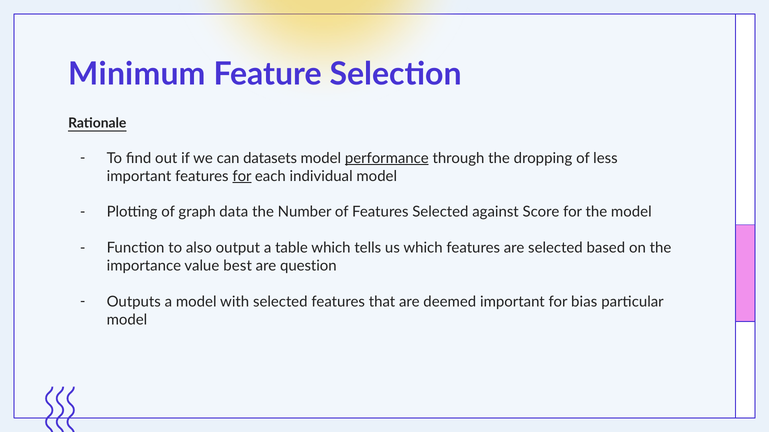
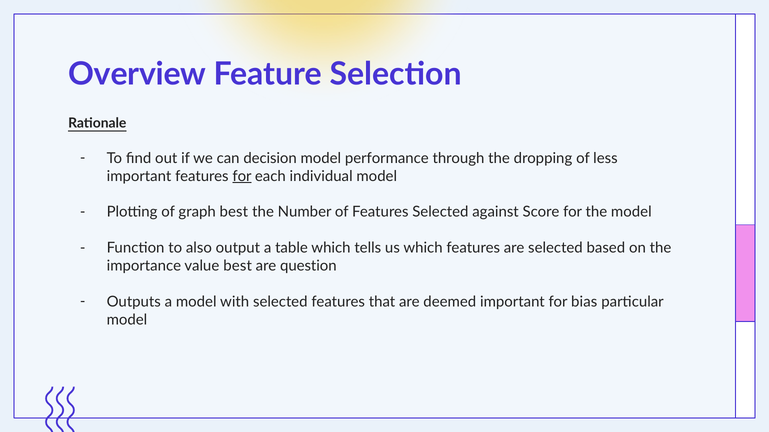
Minimum: Minimum -> Overview
datasets: datasets -> decision
performance underline: present -> none
graph data: data -> best
